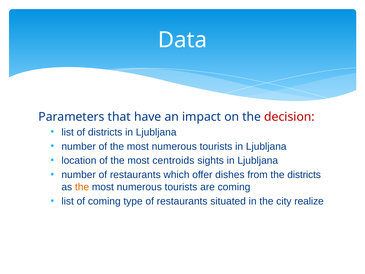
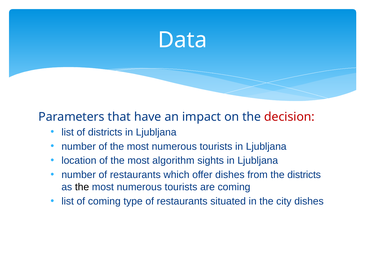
centroids: centroids -> algorithm
the at (82, 187) colour: orange -> black
city realize: realize -> dishes
